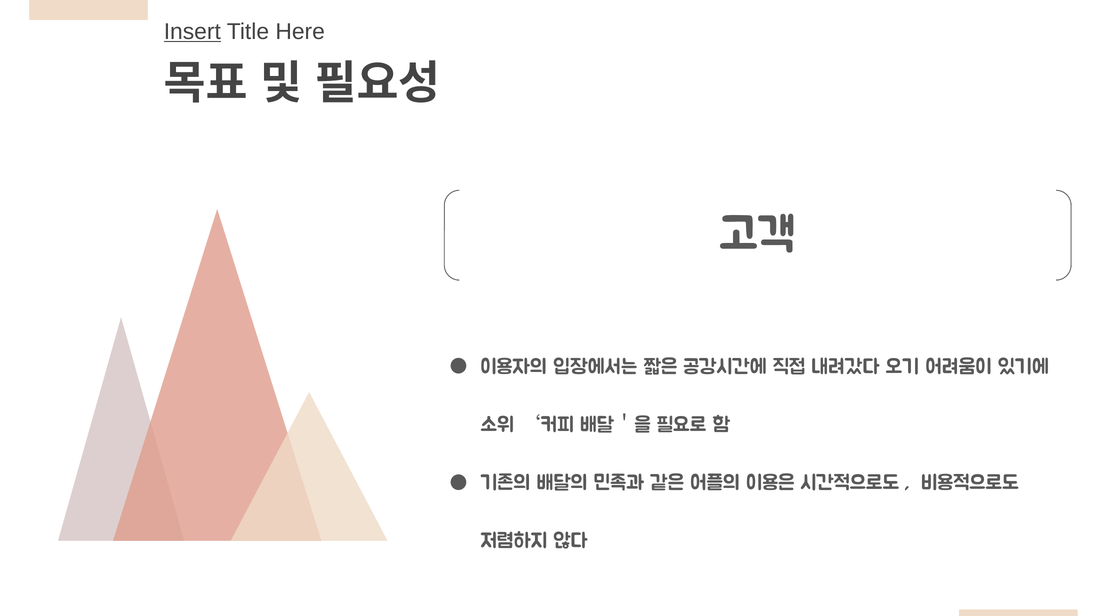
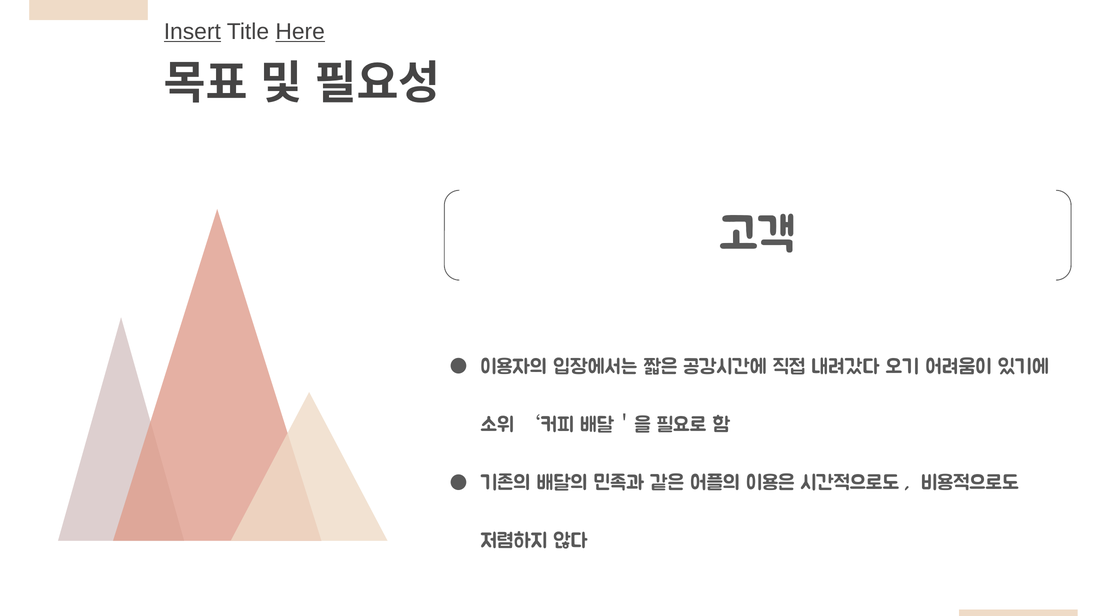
Here underline: none -> present
